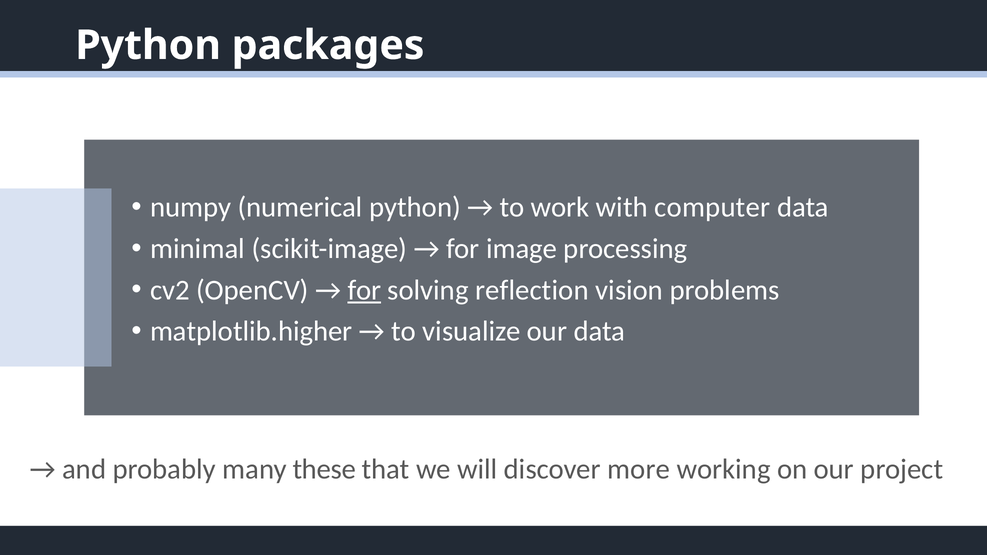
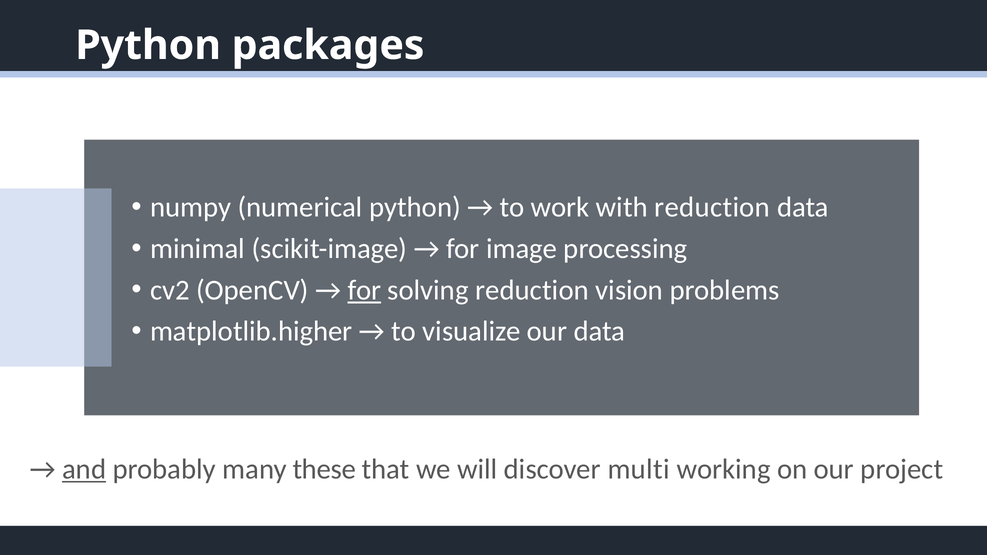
with computer: computer -> reduction
solving reflection: reflection -> reduction
and underline: none -> present
more: more -> multi
